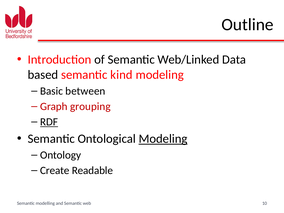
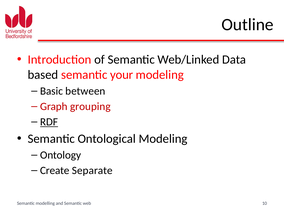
kind: kind -> your
Modeling at (163, 139) underline: present -> none
Readable: Readable -> Separate
